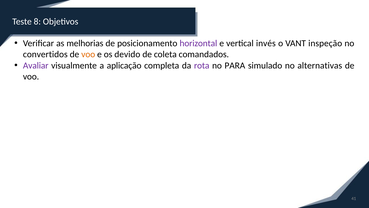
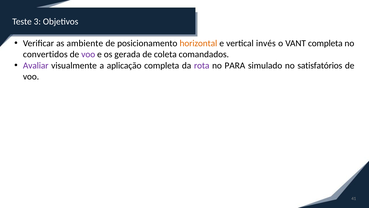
8: 8 -> 3
melhorias: melhorias -> ambiente
horizontal colour: purple -> orange
VANT inspeção: inspeção -> completa
voo at (88, 54) colour: orange -> purple
devido: devido -> gerada
alternativas: alternativas -> satisfatórios
